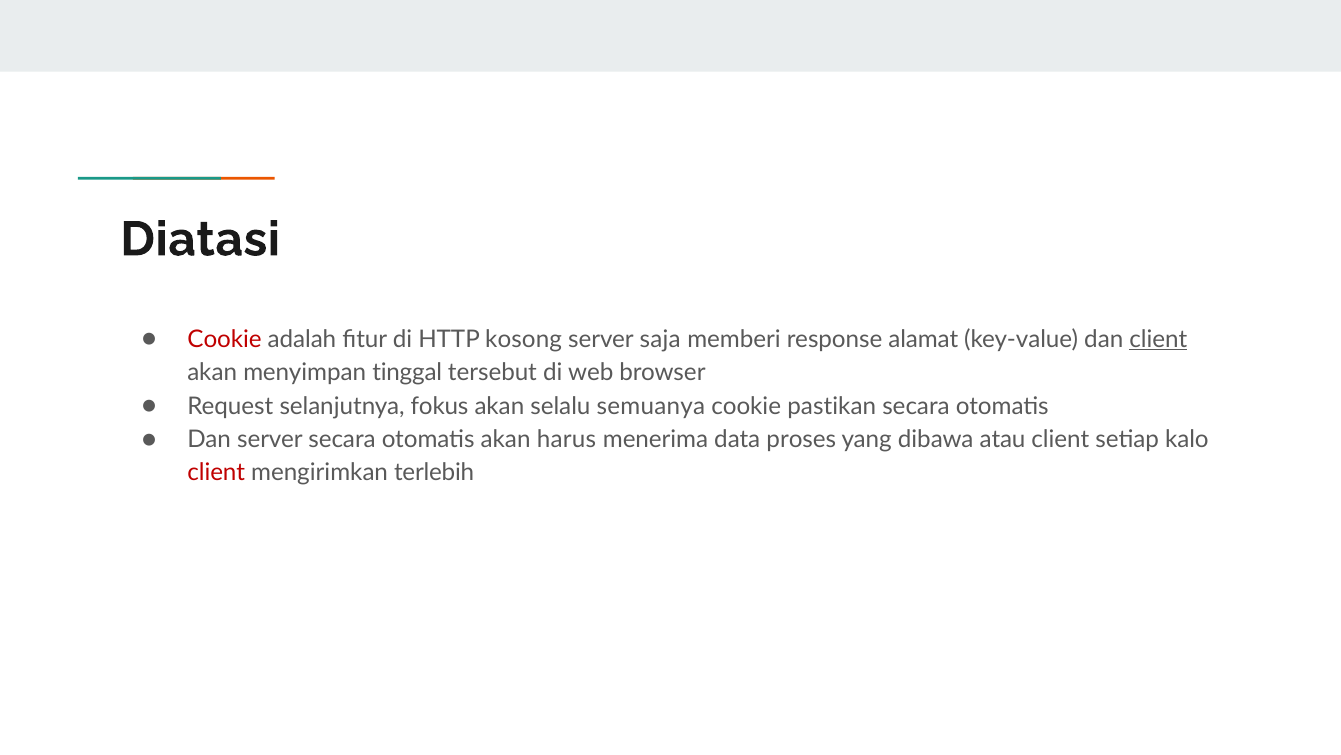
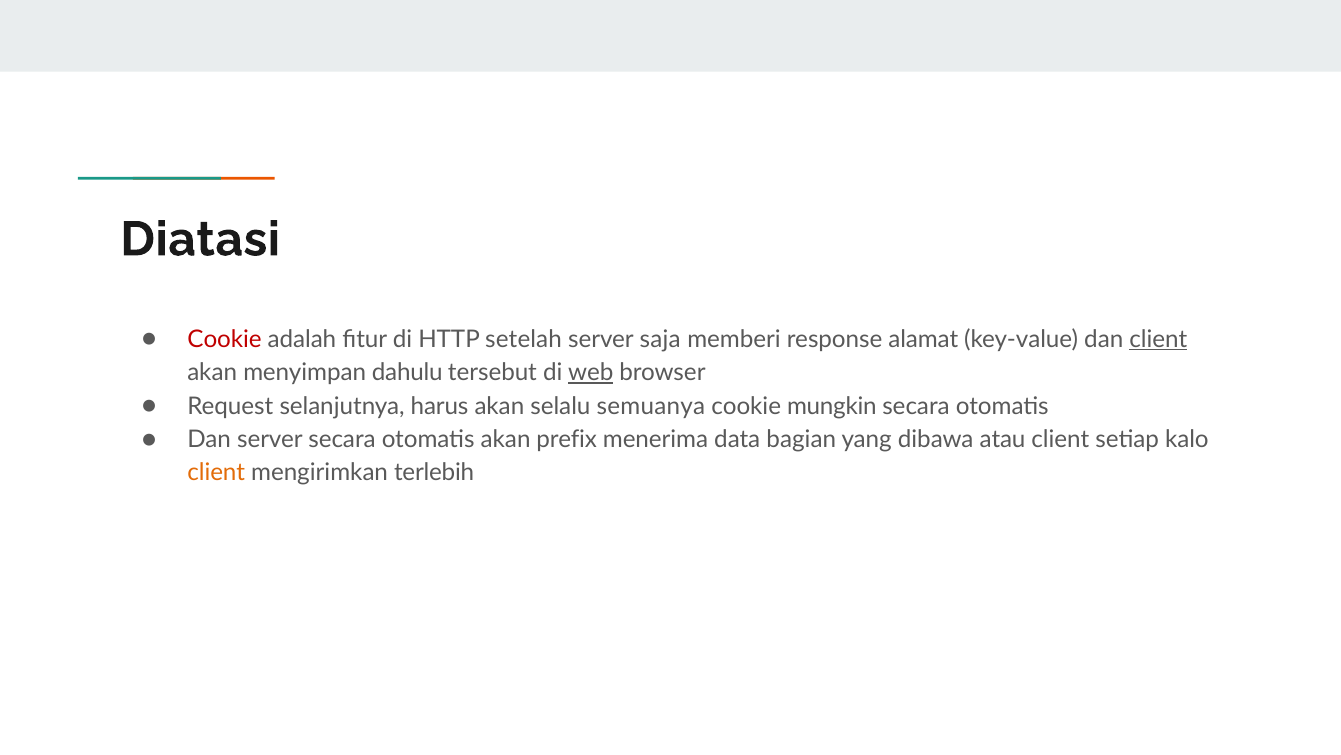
kosong: kosong -> setelah
tinggal: tinggal -> dahulu
web underline: none -> present
fokus: fokus -> harus
pastikan: pastikan -> mungkin
harus: harus -> prefix
proses: proses -> bagian
client at (216, 473) colour: red -> orange
